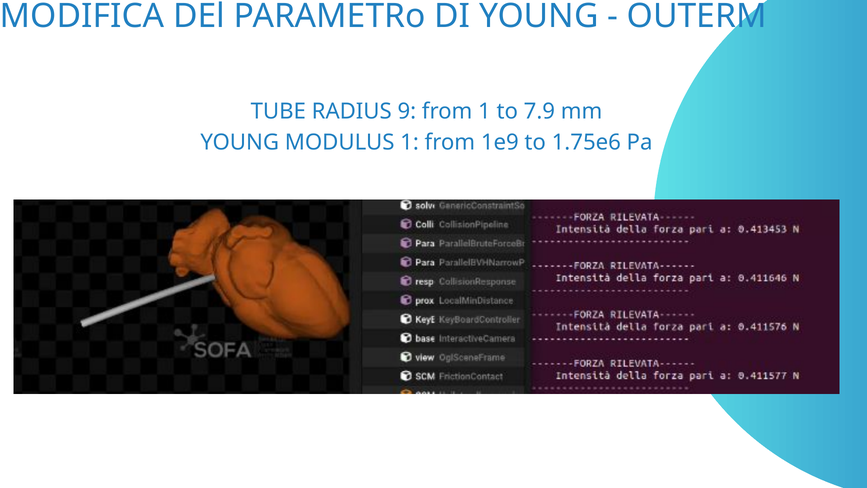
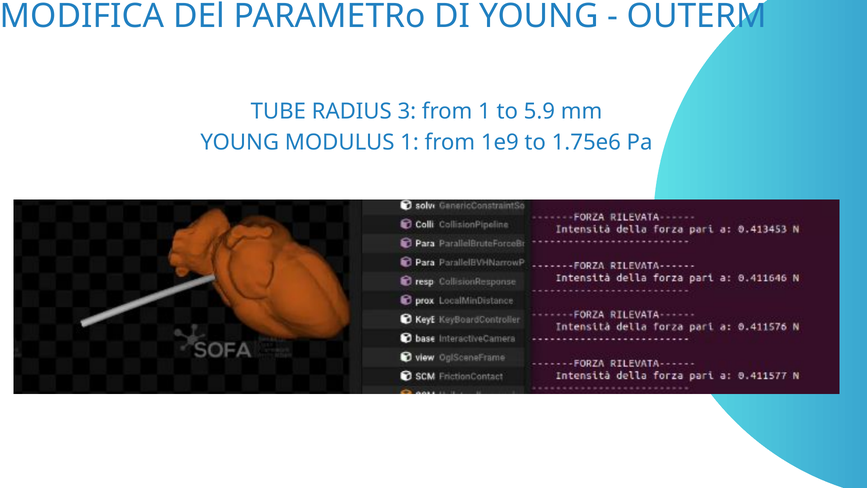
9: 9 -> 3
7.9: 7.9 -> 5.9
